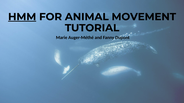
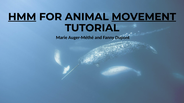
MOVEMENT underline: none -> present
